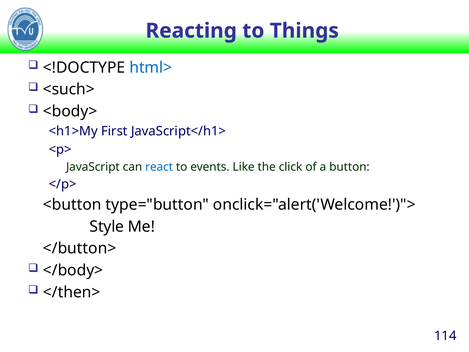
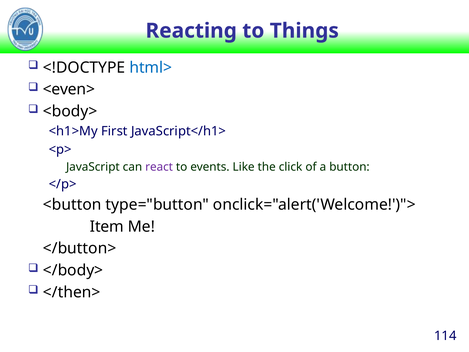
<such>: <such> -> <even>
react colour: blue -> purple
Style: Style -> Item
